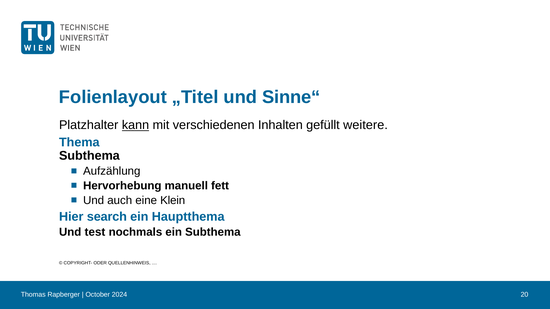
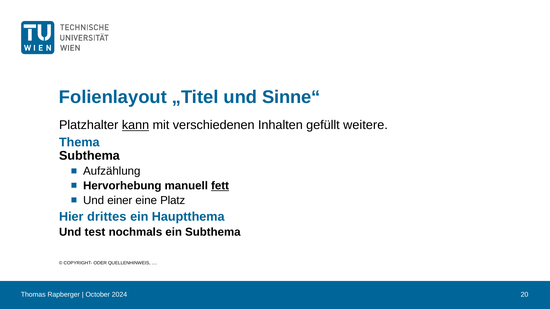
fett underline: none -> present
auch: auch -> einer
Klein: Klein -> Platz
search: search -> drittes
